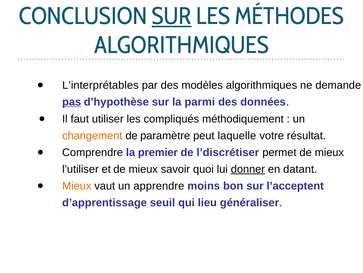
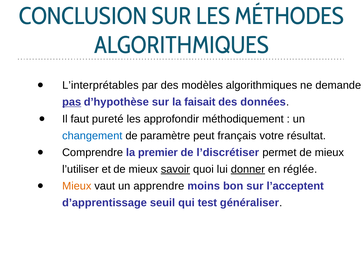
SUR at (172, 16) underline: present -> none
parmi: parmi -> faisait
utiliser: utiliser -> pureté
compliqués: compliqués -> approfondir
changement colour: orange -> blue
laquelle: laquelle -> français
savoir underline: none -> present
datant: datant -> réglée
lieu: lieu -> test
